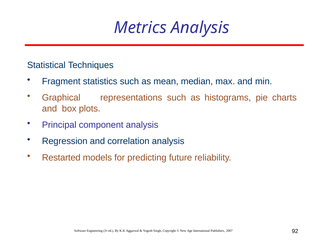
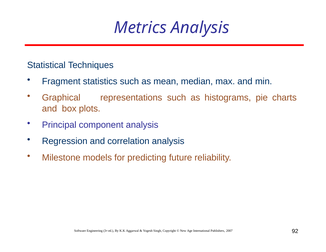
Restarted: Restarted -> Milestone
